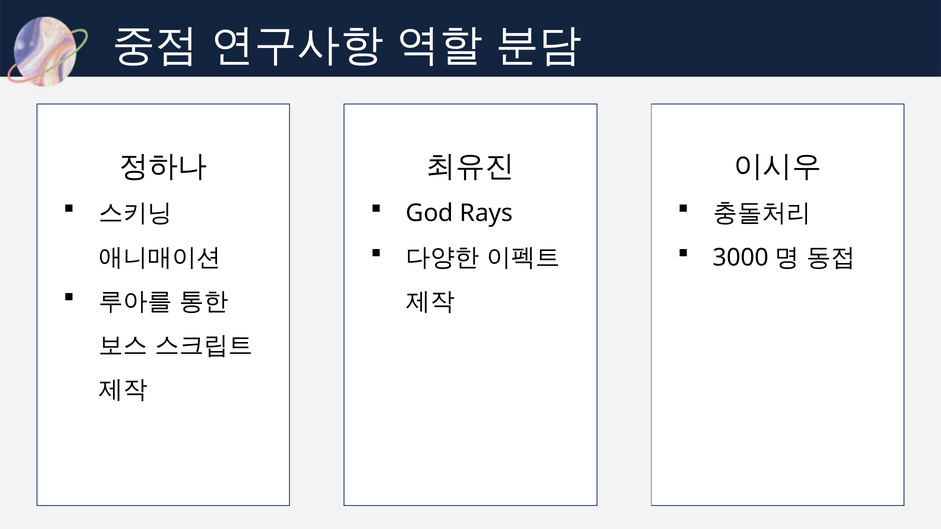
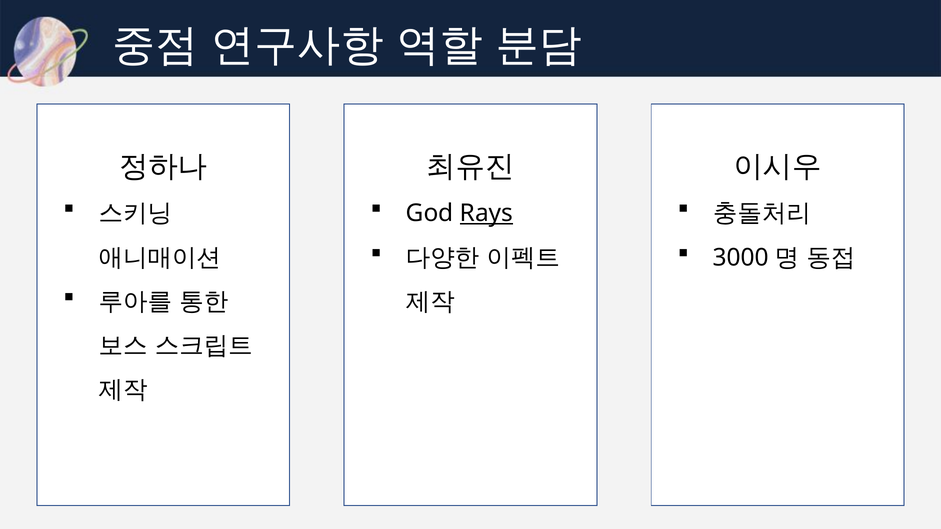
Rays underline: none -> present
